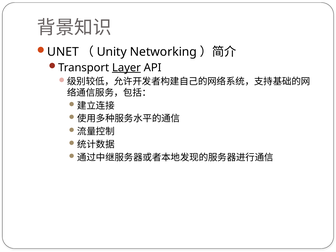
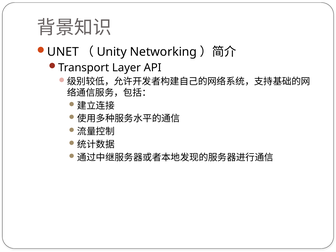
Layer underline: present -> none
